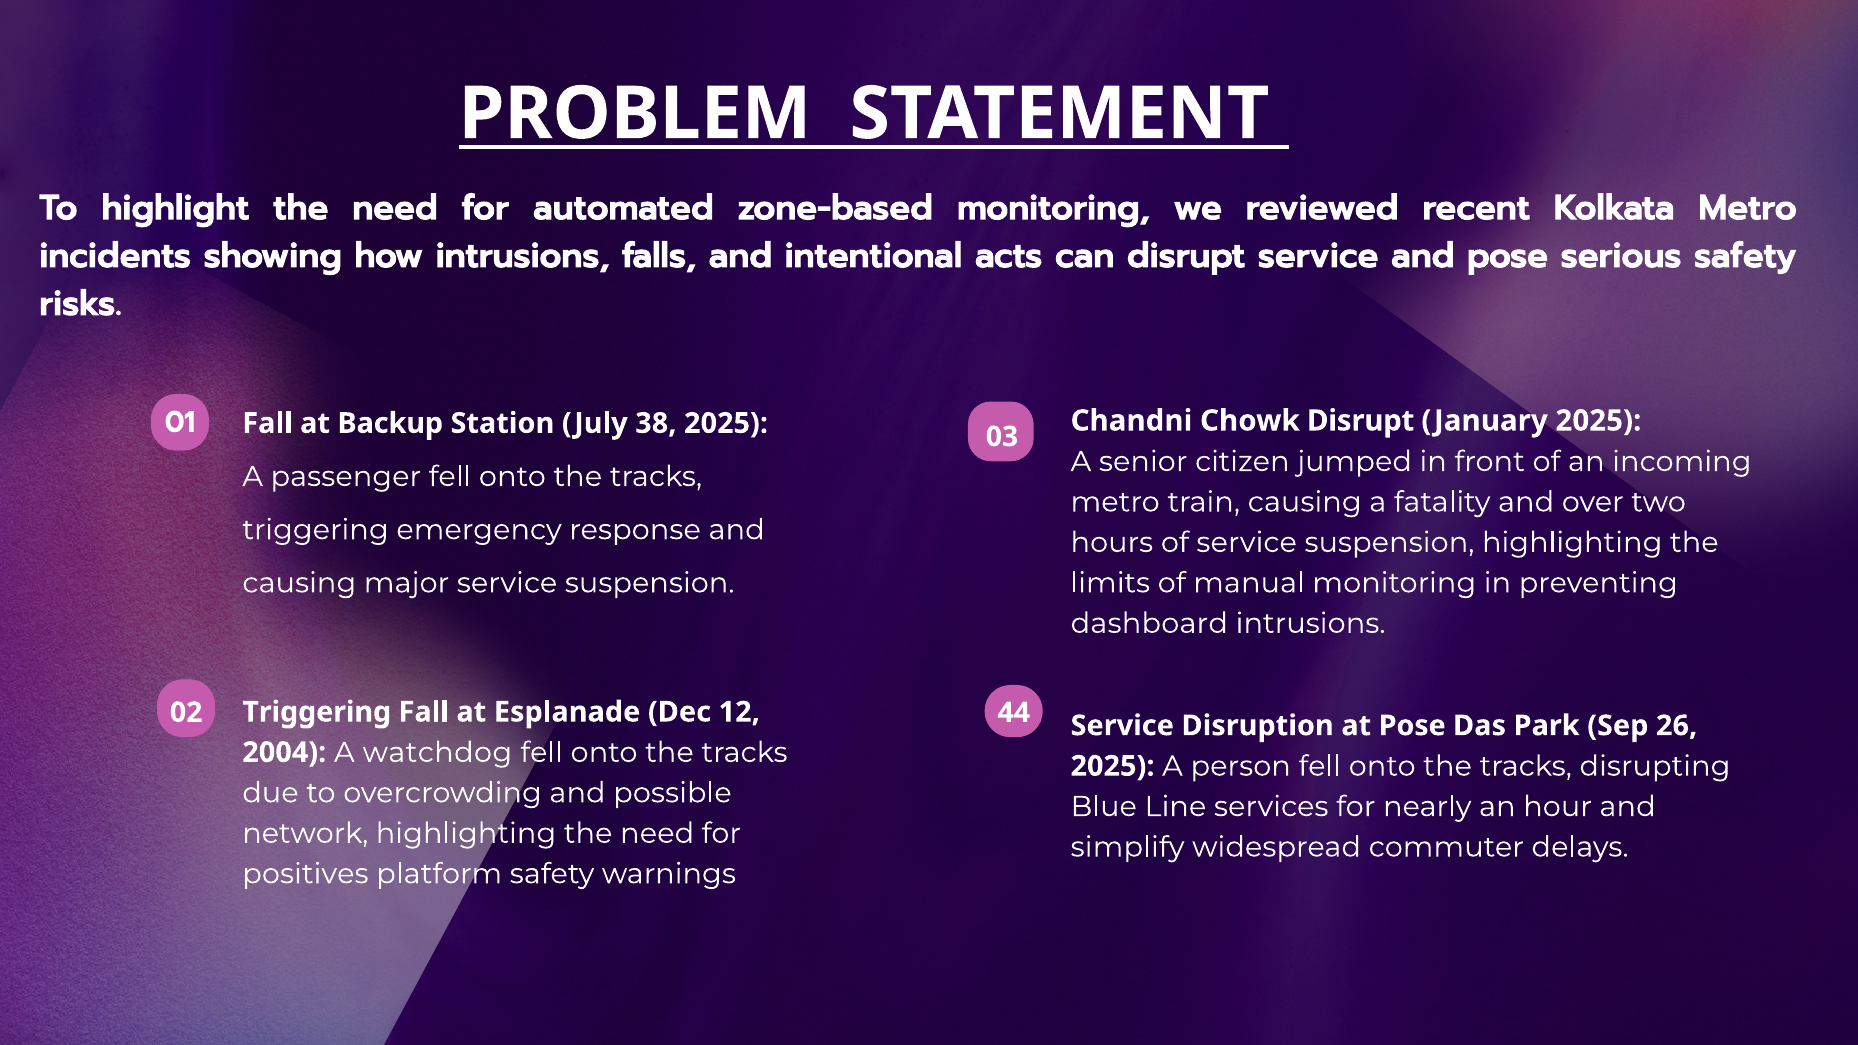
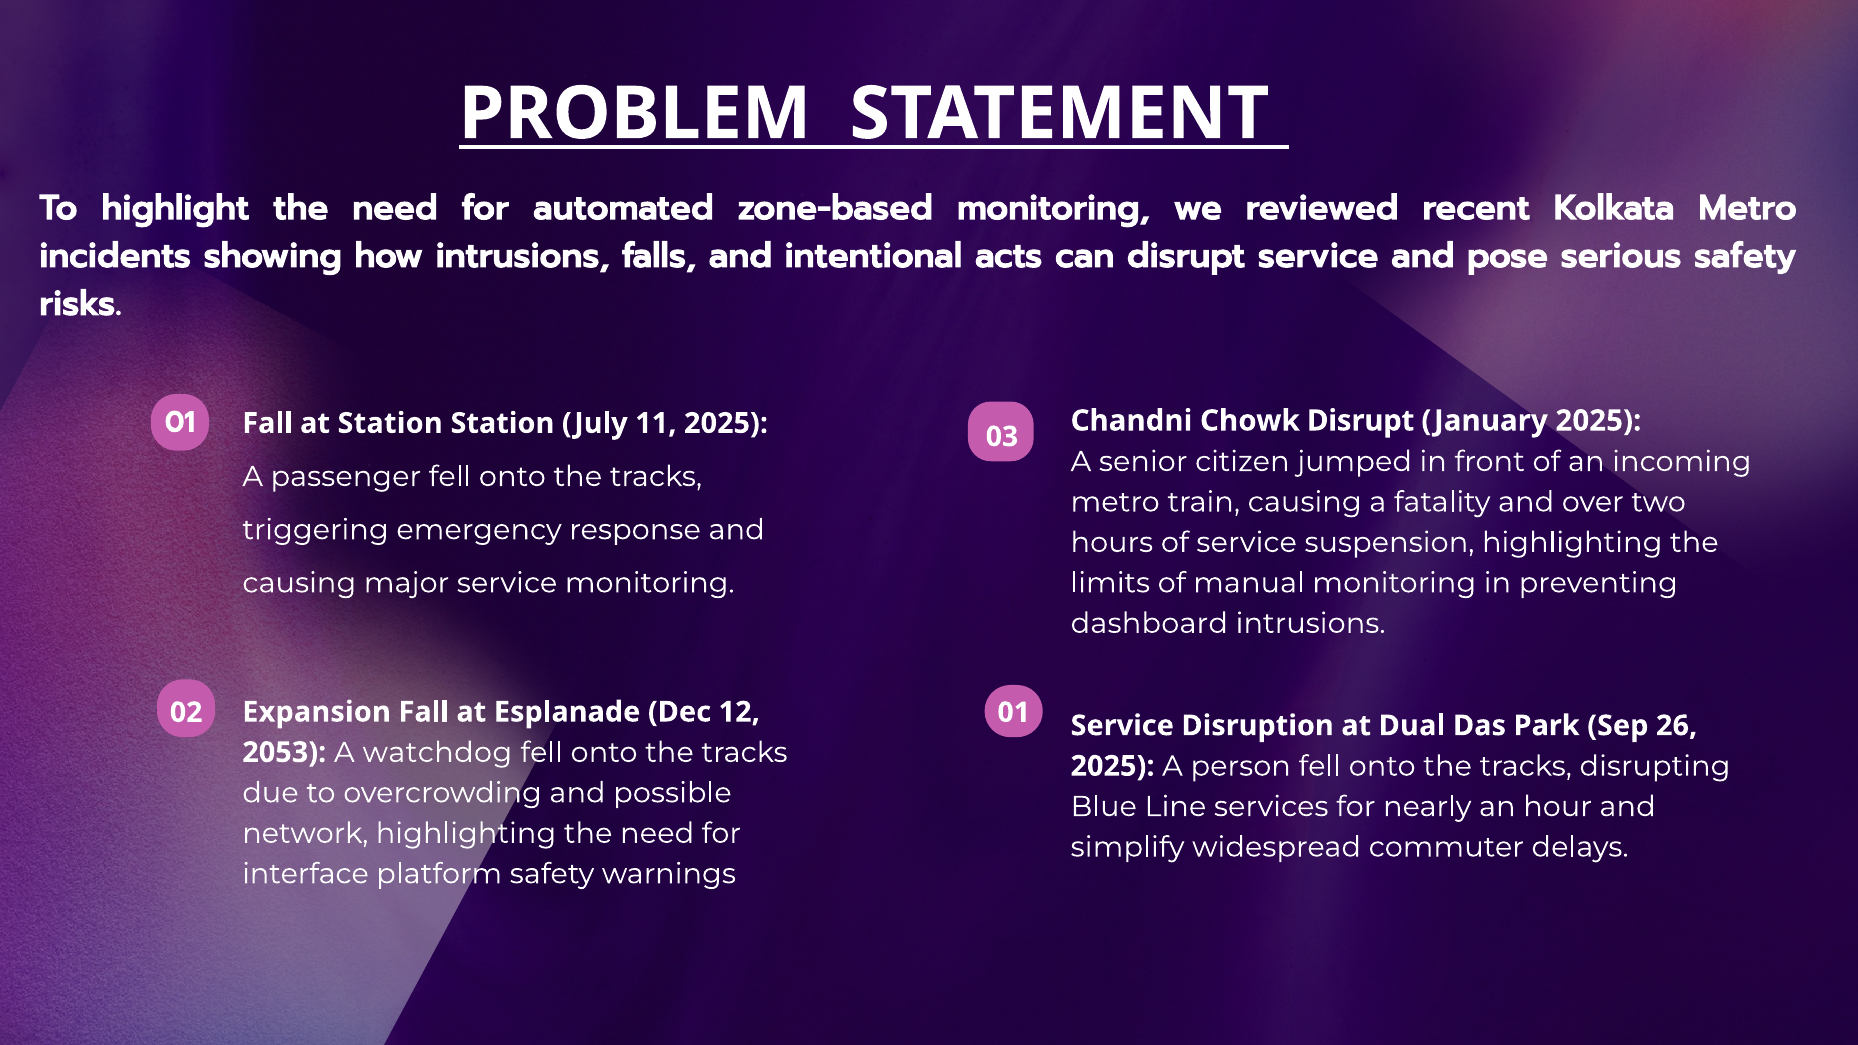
at Backup: Backup -> Station
38: 38 -> 11
major service suspension: suspension -> monitoring
Triggering at (317, 712): Triggering -> Expansion
02 44: 44 -> 01
at Pose: Pose -> Dual
2004: 2004 -> 2053
positives: positives -> interface
